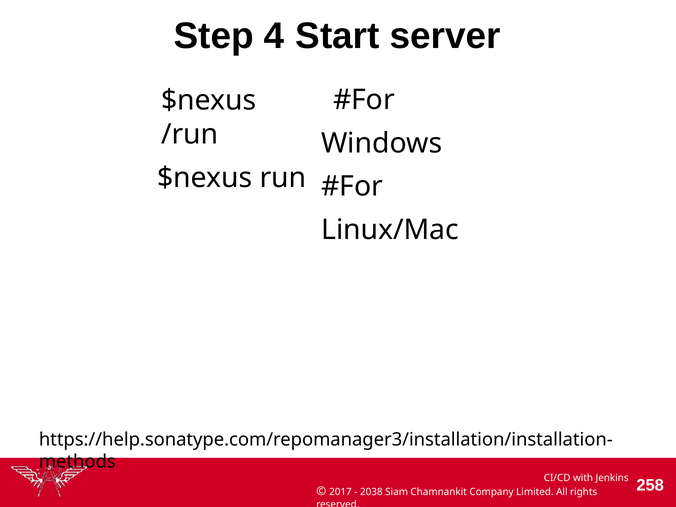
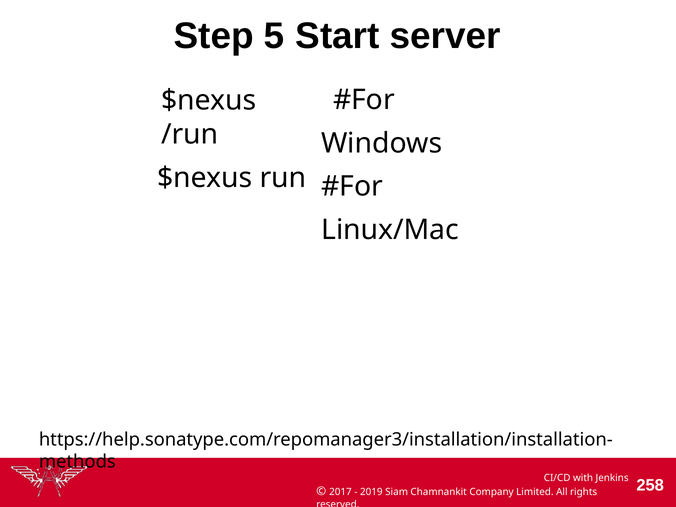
4: 4 -> 5
2038: 2038 -> 2019
